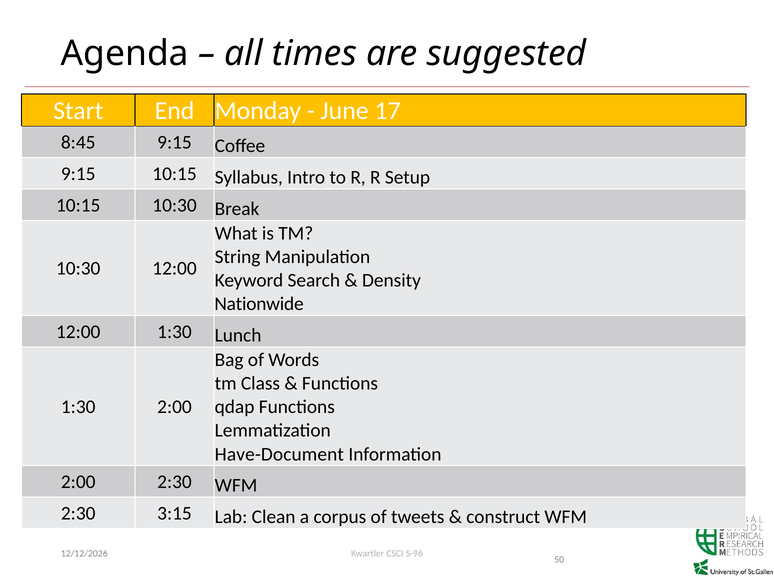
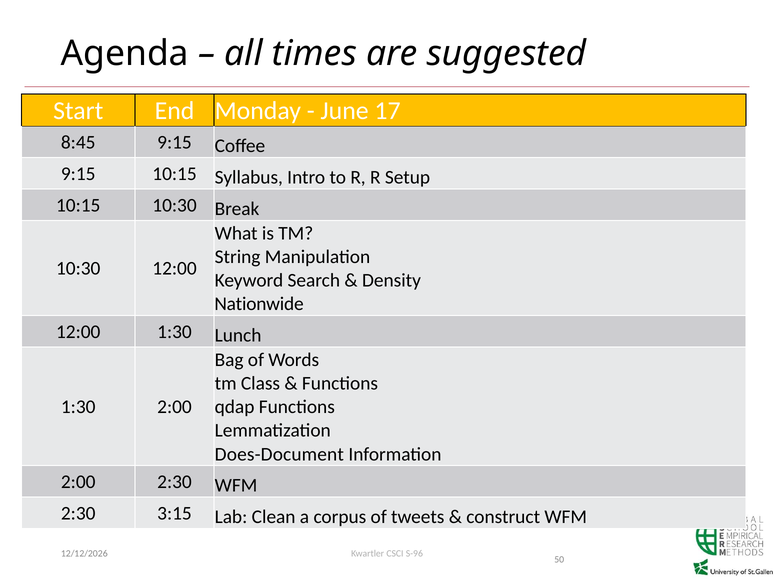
Have-Document: Have-Document -> Does-Document
